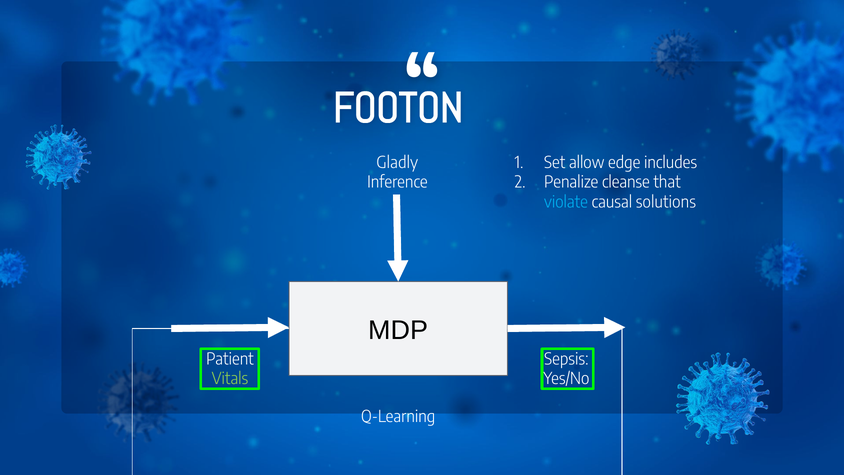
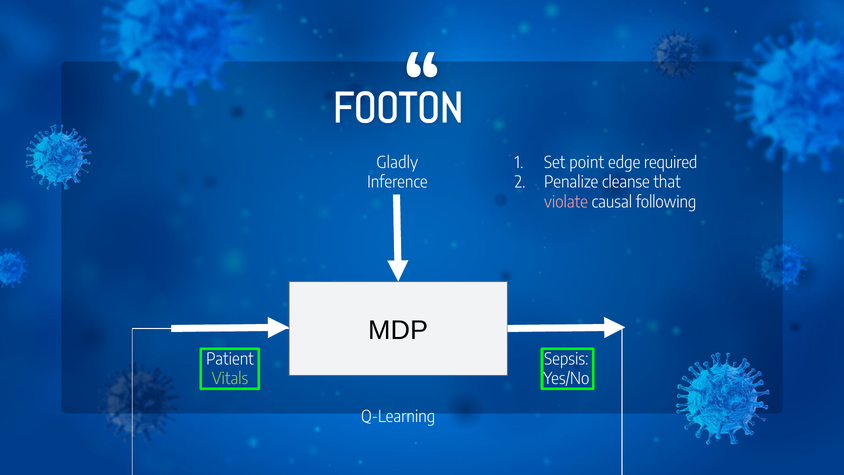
allow: allow -> point
includes: includes -> required
violate colour: light blue -> pink
solutions: solutions -> following
